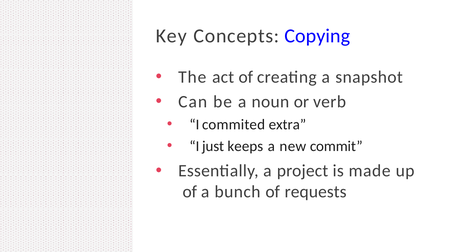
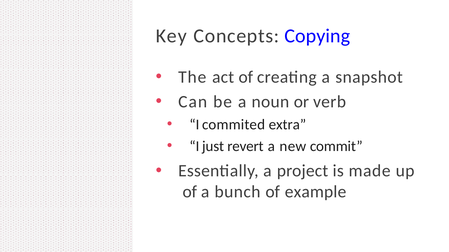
keeps: keeps -> revert
requests: requests -> example
